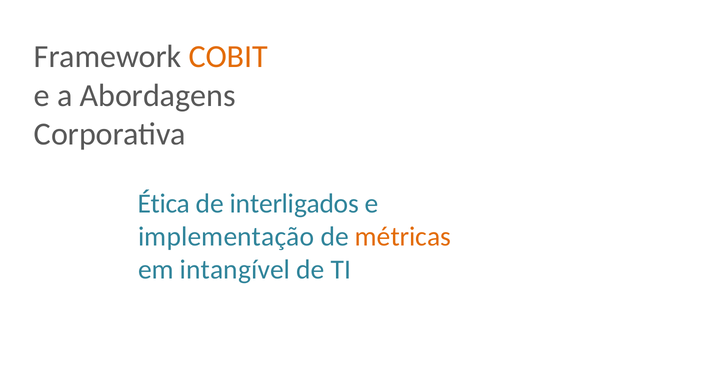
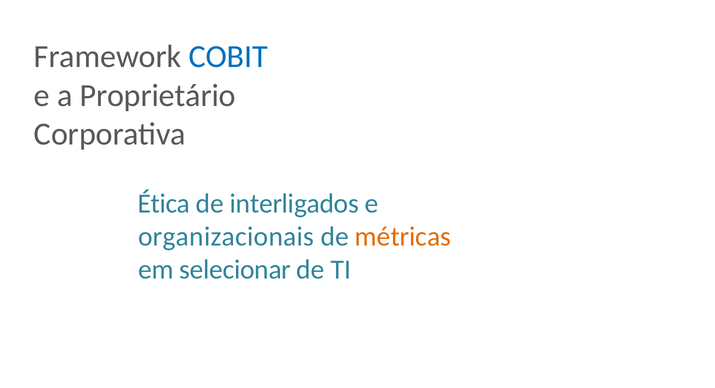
COBIT colour: orange -> blue
Abordagens: Abordagens -> Proprietário
implementação: implementação -> organizacionais
intangível: intangível -> selecionar
